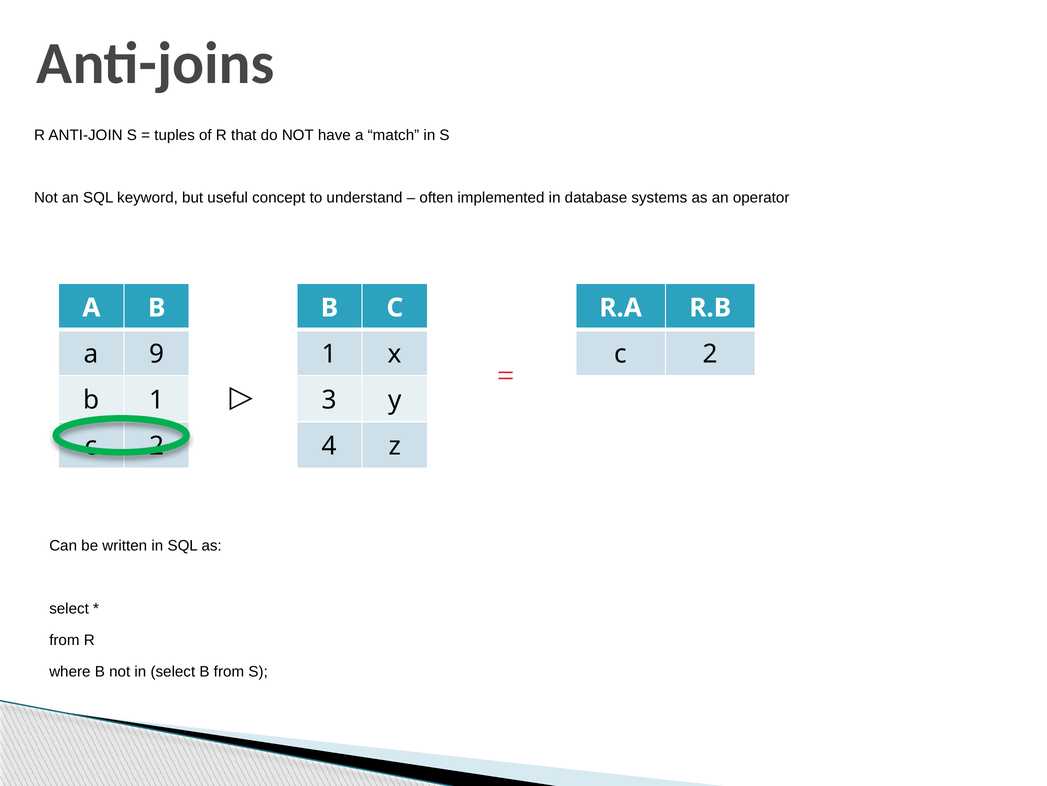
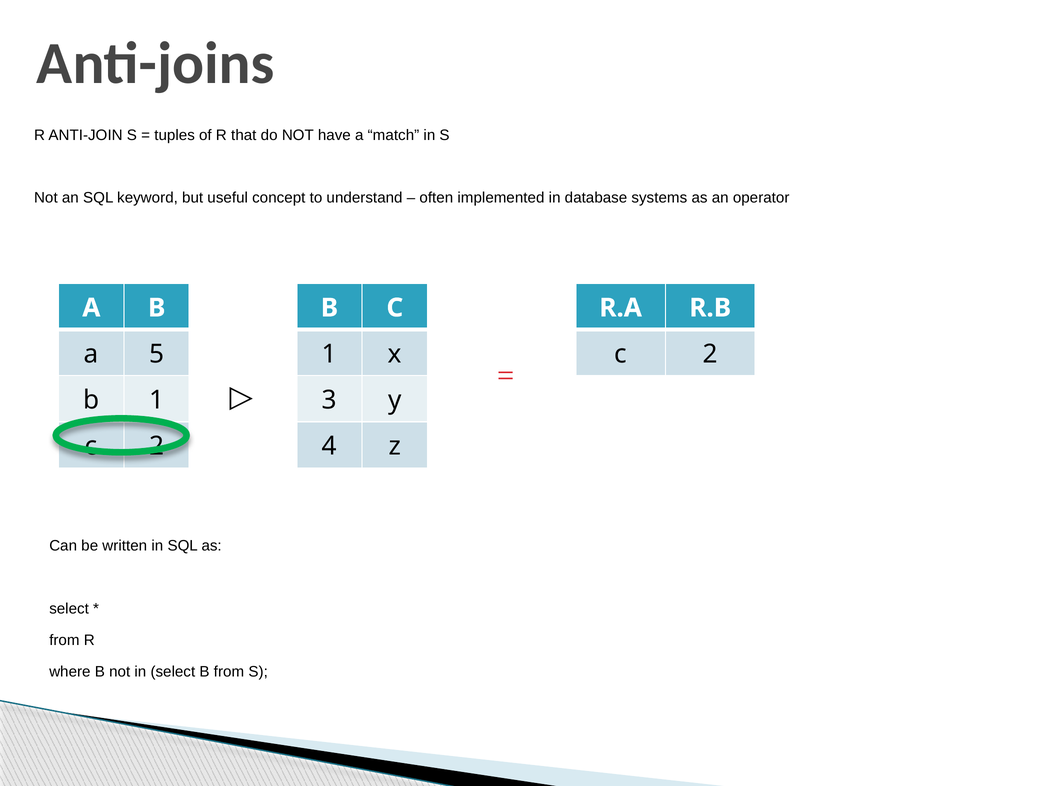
9: 9 -> 5
